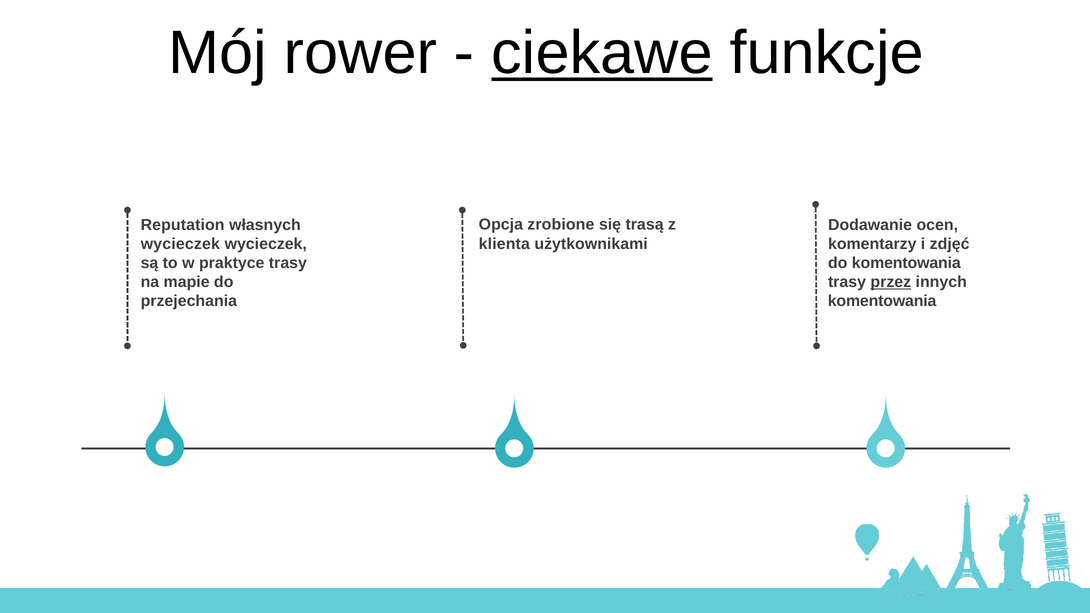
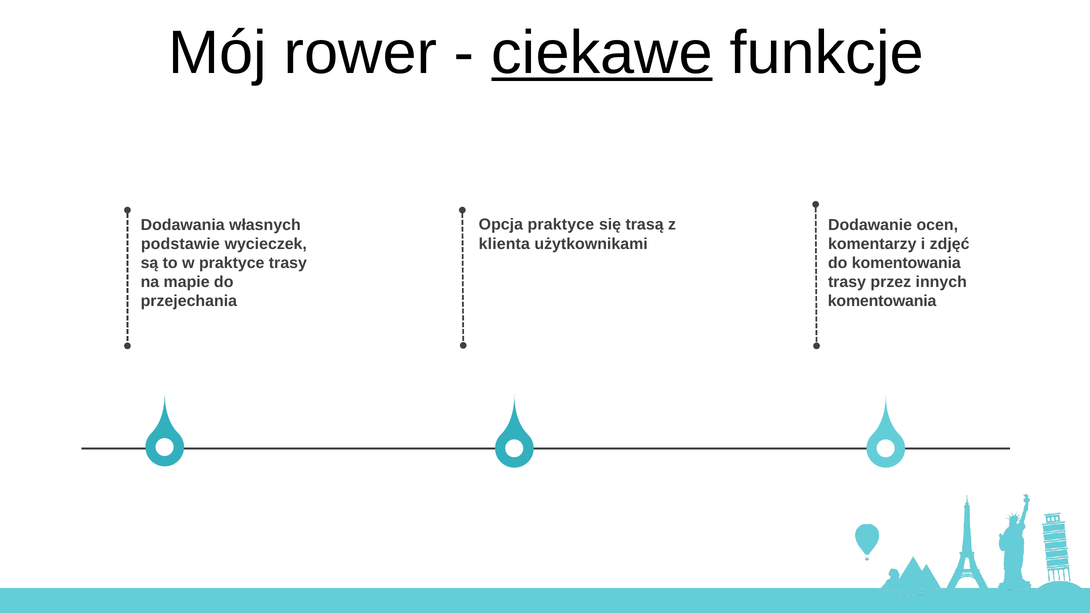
Opcja zrobione: zrobione -> praktyce
Reputation: Reputation -> Dodawania
wycieczek at (180, 244): wycieczek -> podstawie
przez underline: present -> none
